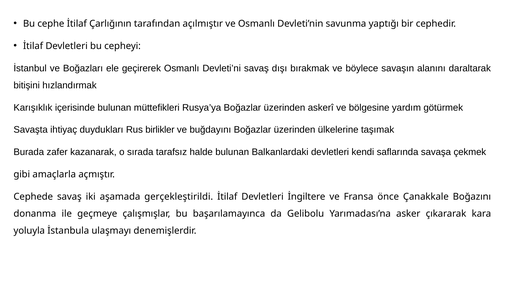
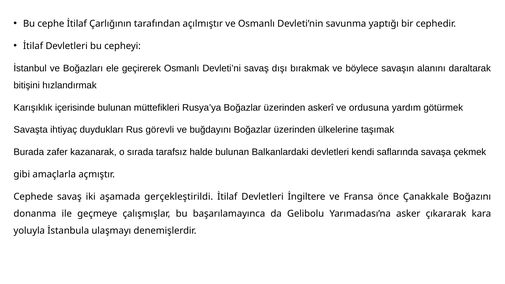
bölgesine: bölgesine -> ordusuna
birlikler: birlikler -> görevli
